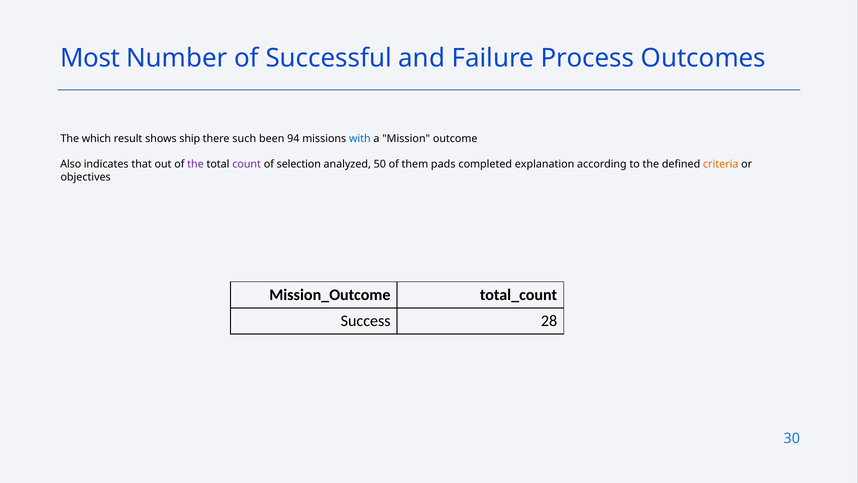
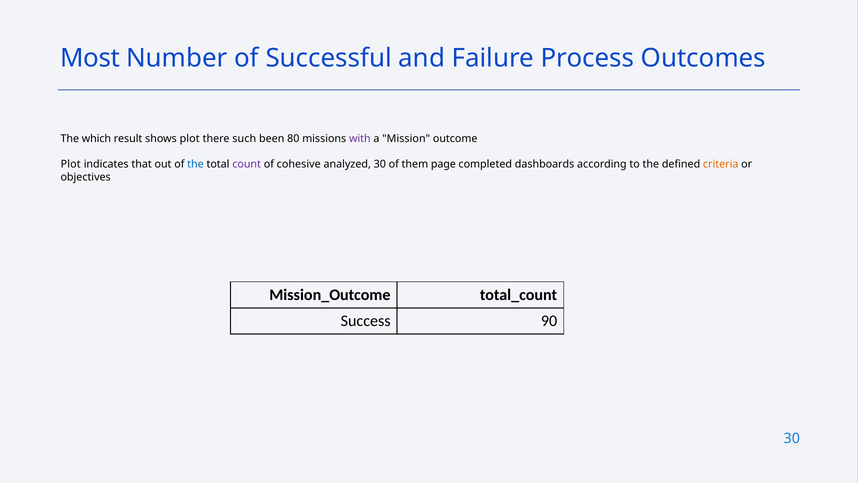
shows ship: ship -> plot
94: 94 -> 80
with colour: blue -> purple
Also at (71, 164): Also -> Plot
the at (195, 164) colour: purple -> blue
selection: selection -> cohesive
analyzed 50: 50 -> 30
pads: pads -> page
explanation: explanation -> dashboards
28: 28 -> 90
